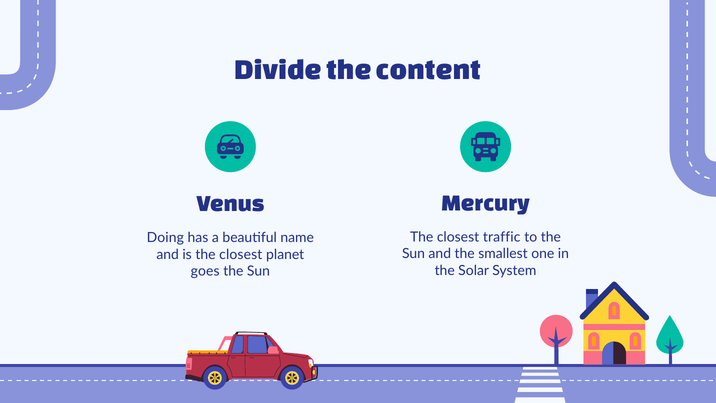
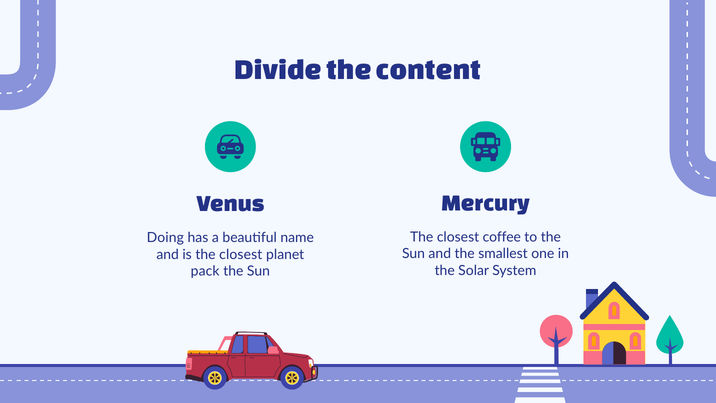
traffic: traffic -> coffee
goes: goes -> pack
